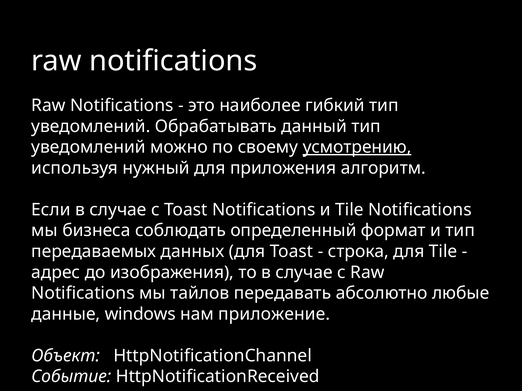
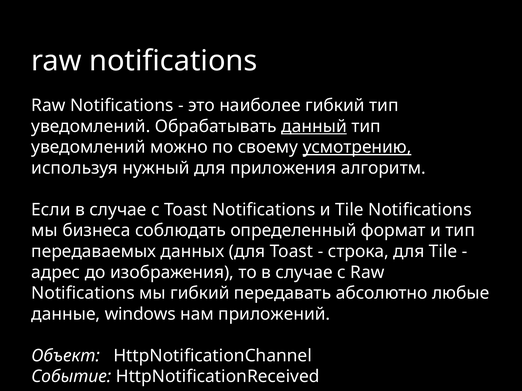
данный underline: none -> present
мы тайлов: тайлов -> гибкий
приложение: приложение -> приложений
